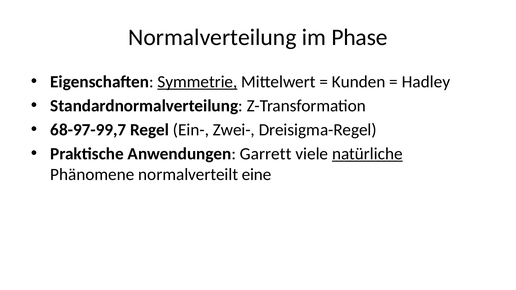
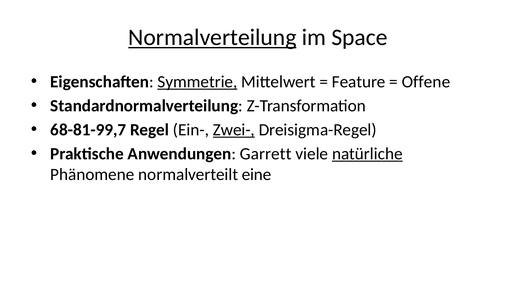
Normalverteilung underline: none -> present
Phase: Phase -> Space
Kunden: Kunden -> Feature
Hadley: Hadley -> Offene
68-97-99,7: 68-97-99,7 -> 68-81-99,7
Zwei- underline: none -> present
